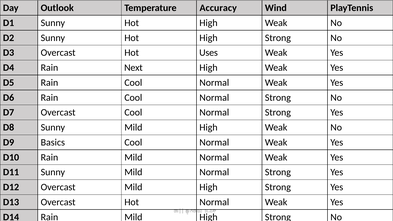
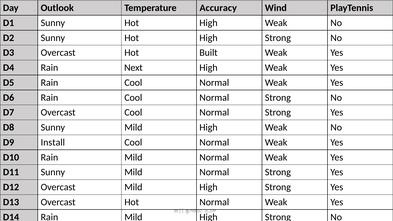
Uses: Uses -> Built
Basics: Basics -> Install
